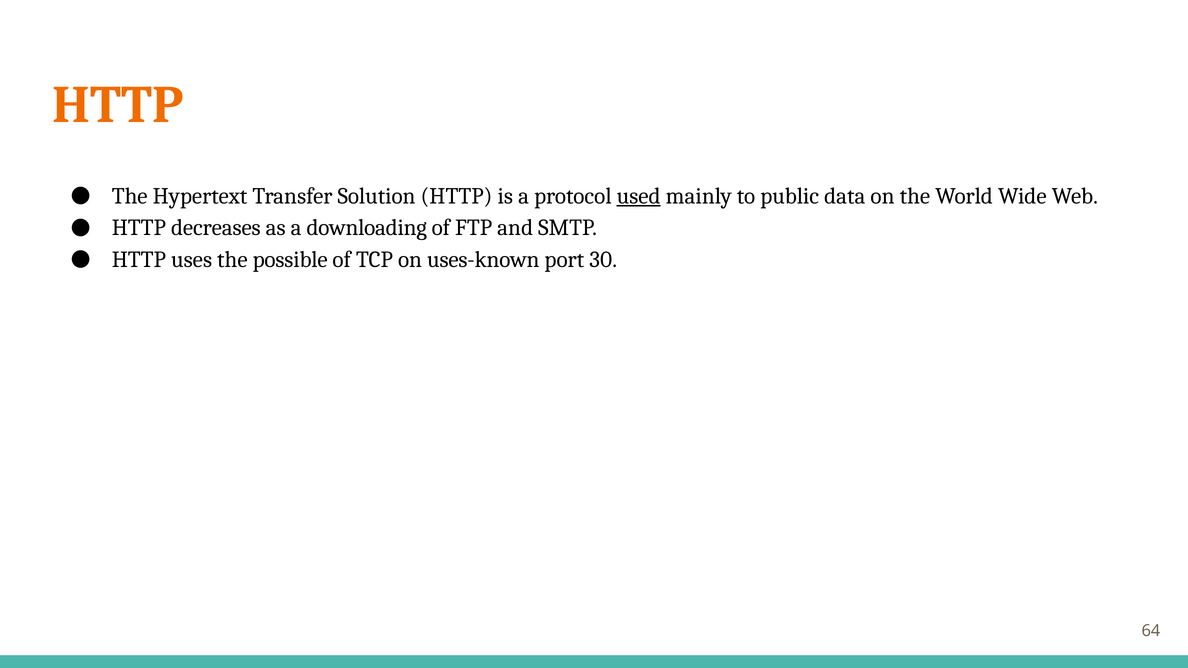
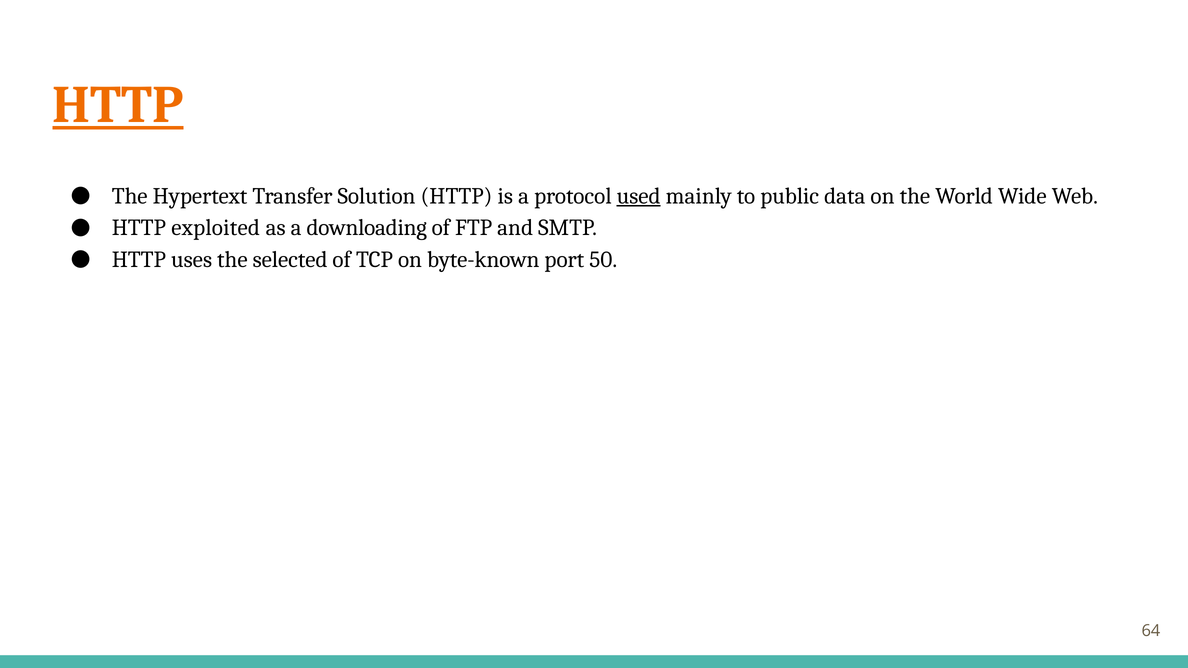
HTTP at (118, 105) underline: none -> present
decreases: decreases -> exploited
possible: possible -> selected
uses-known: uses-known -> byte-known
30: 30 -> 50
